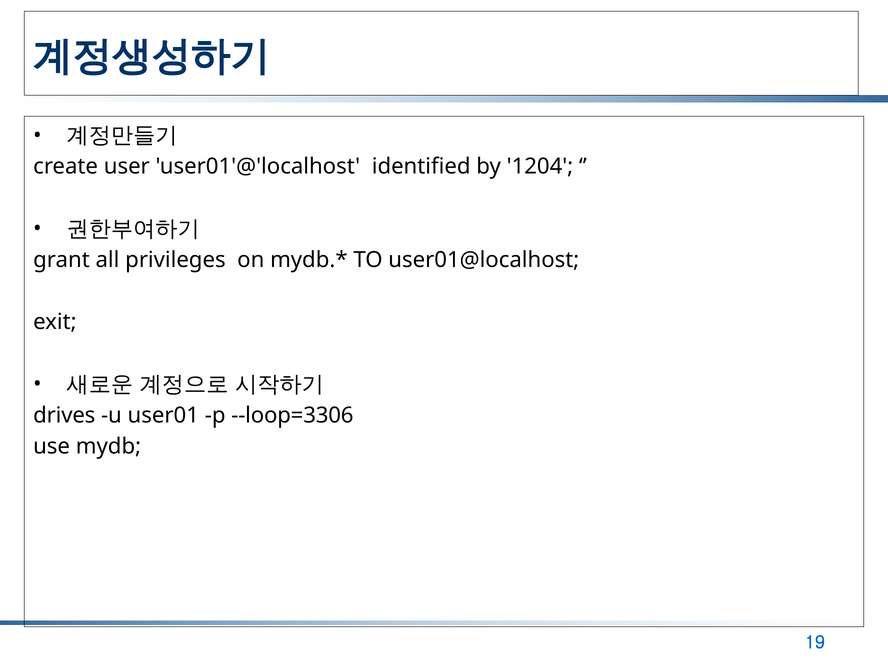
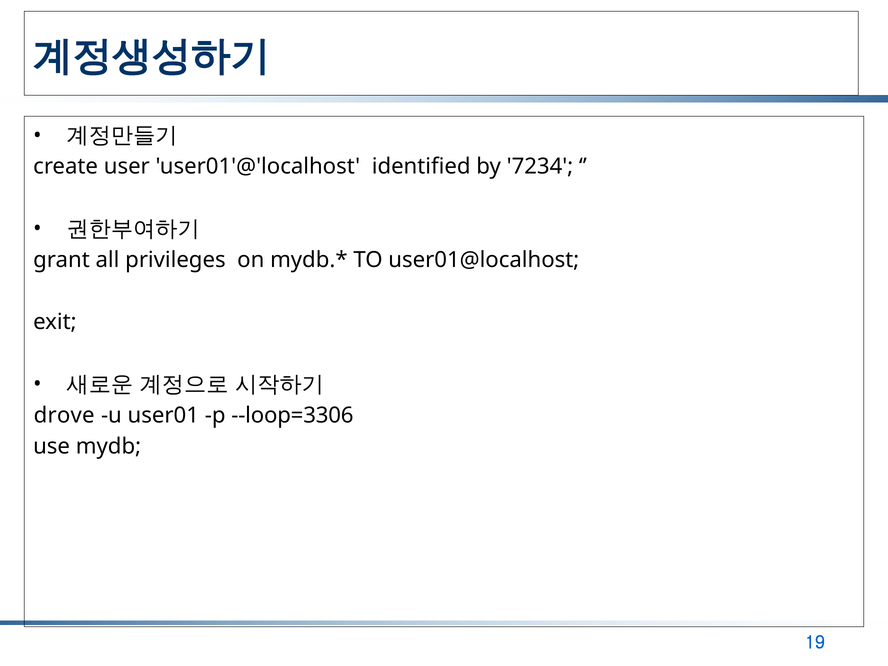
1204: 1204 -> 7234
drives: drives -> drove
